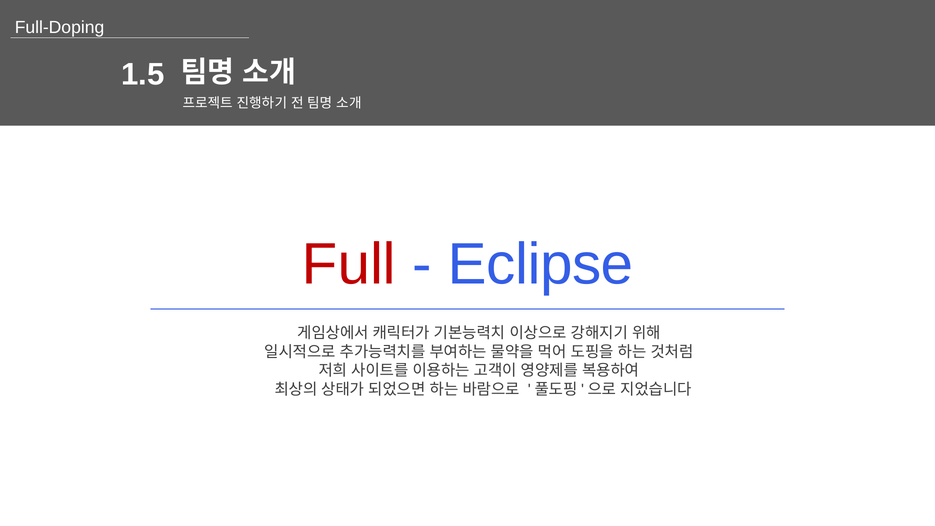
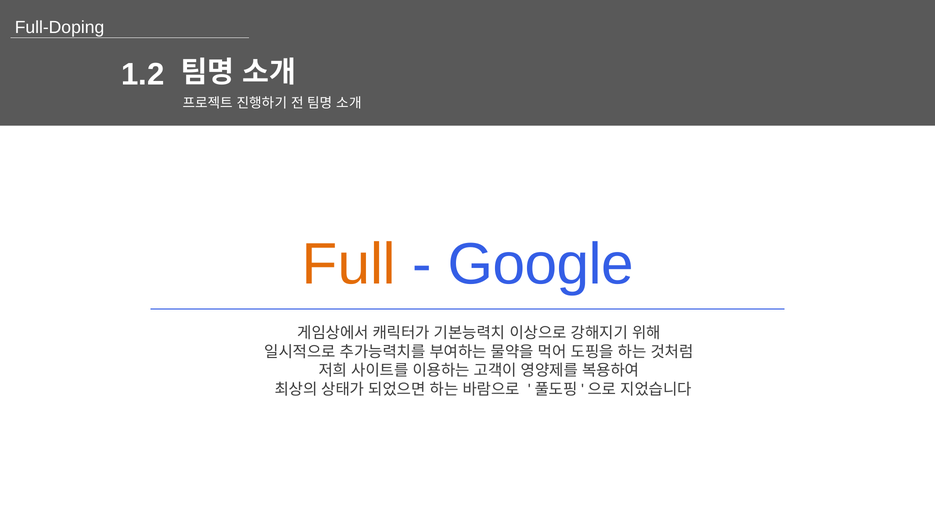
1.5: 1.5 -> 1.2
Full colour: red -> orange
Eclipse: Eclipse -> Google
